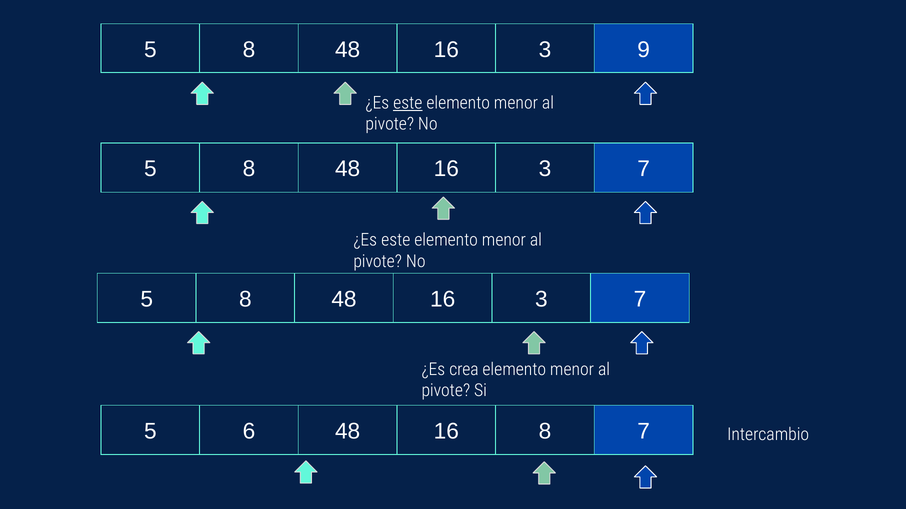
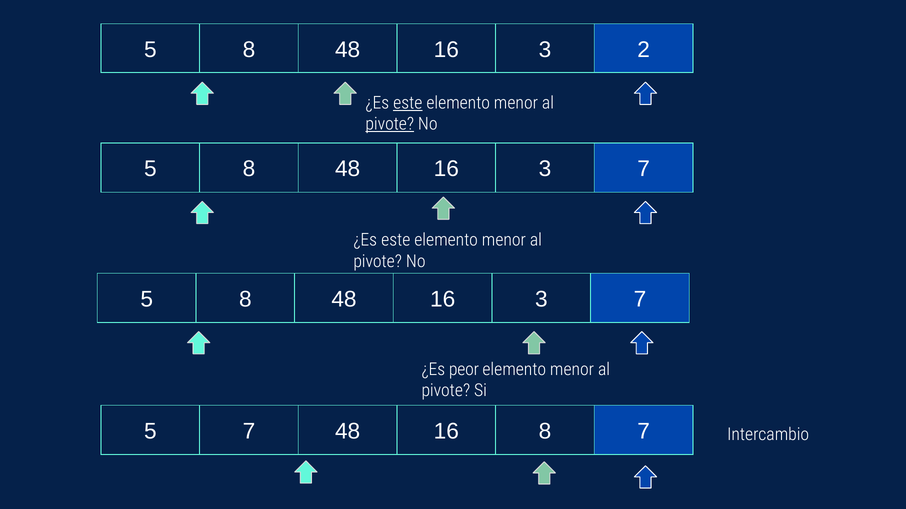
9: 9 -> 2
pivote at (390, 124) underline: none -> present
crea: crea -> peor
5 6: 6 -> 7
